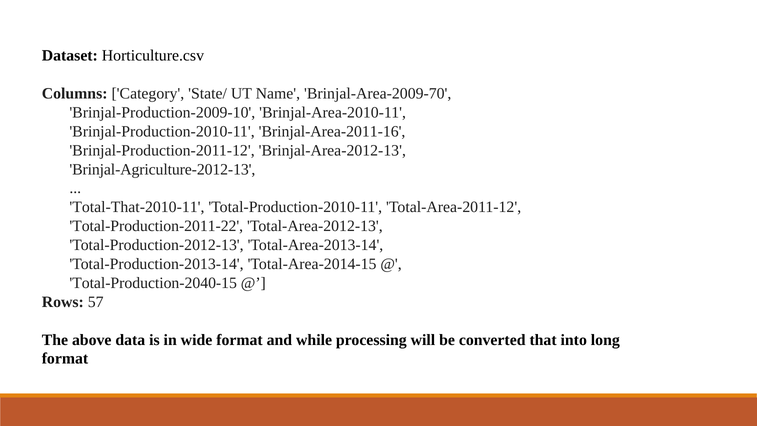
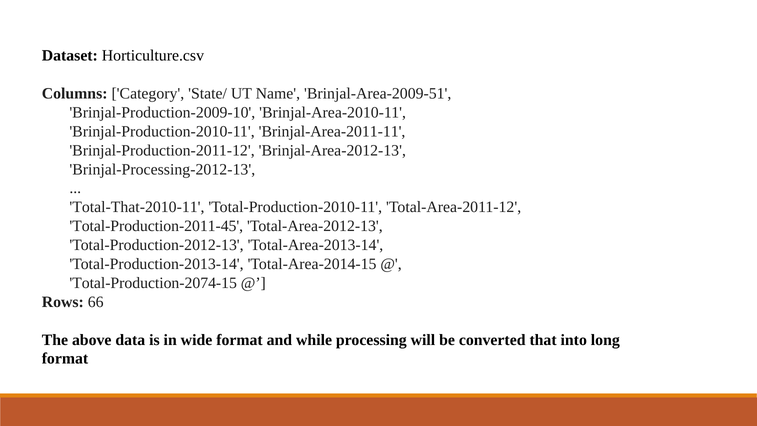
Brinjal-Area-2009-70: Brinjal-Area-2009-70 -> Brinjal-Area-2009-51
Brinjal-Area-2011-16: Brinjal-Area-2011-16 -> Brinjal-Area-2011-11
Brinjal-Agriculture-2012-13: Brinjal-Agriculture-2012-13 -> Brinjal-Processing-2012-13
Total-Production-2011-22: Total-Production-2011-22 -> Total-Production-2011-45
Total-Production-2040-15: Total-Production-2040-15 -> Total-Production-2074-15
57: 57 -> 66
